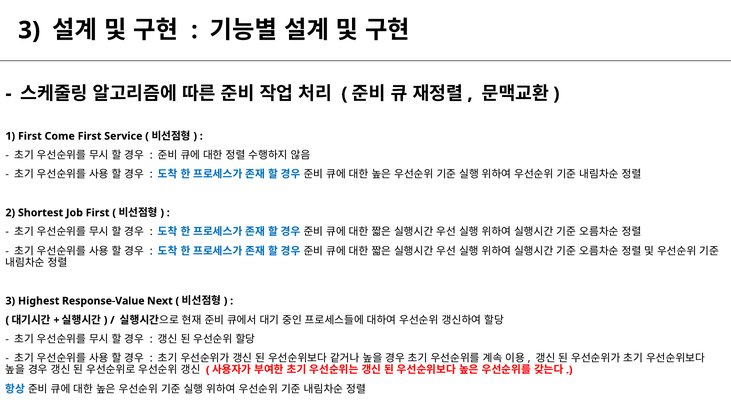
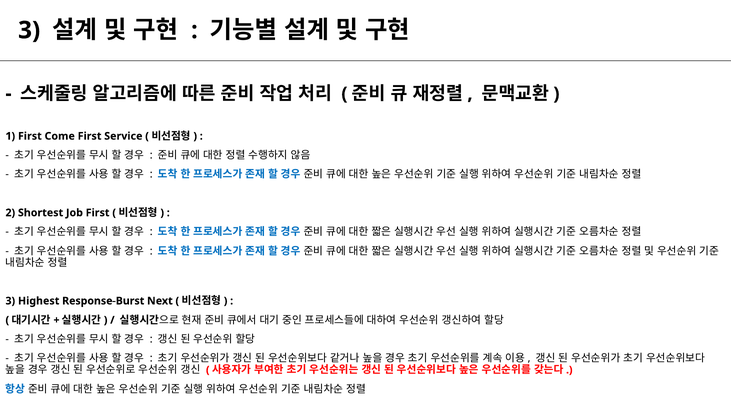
Response-Value: Response-Value -> Response-Burst
